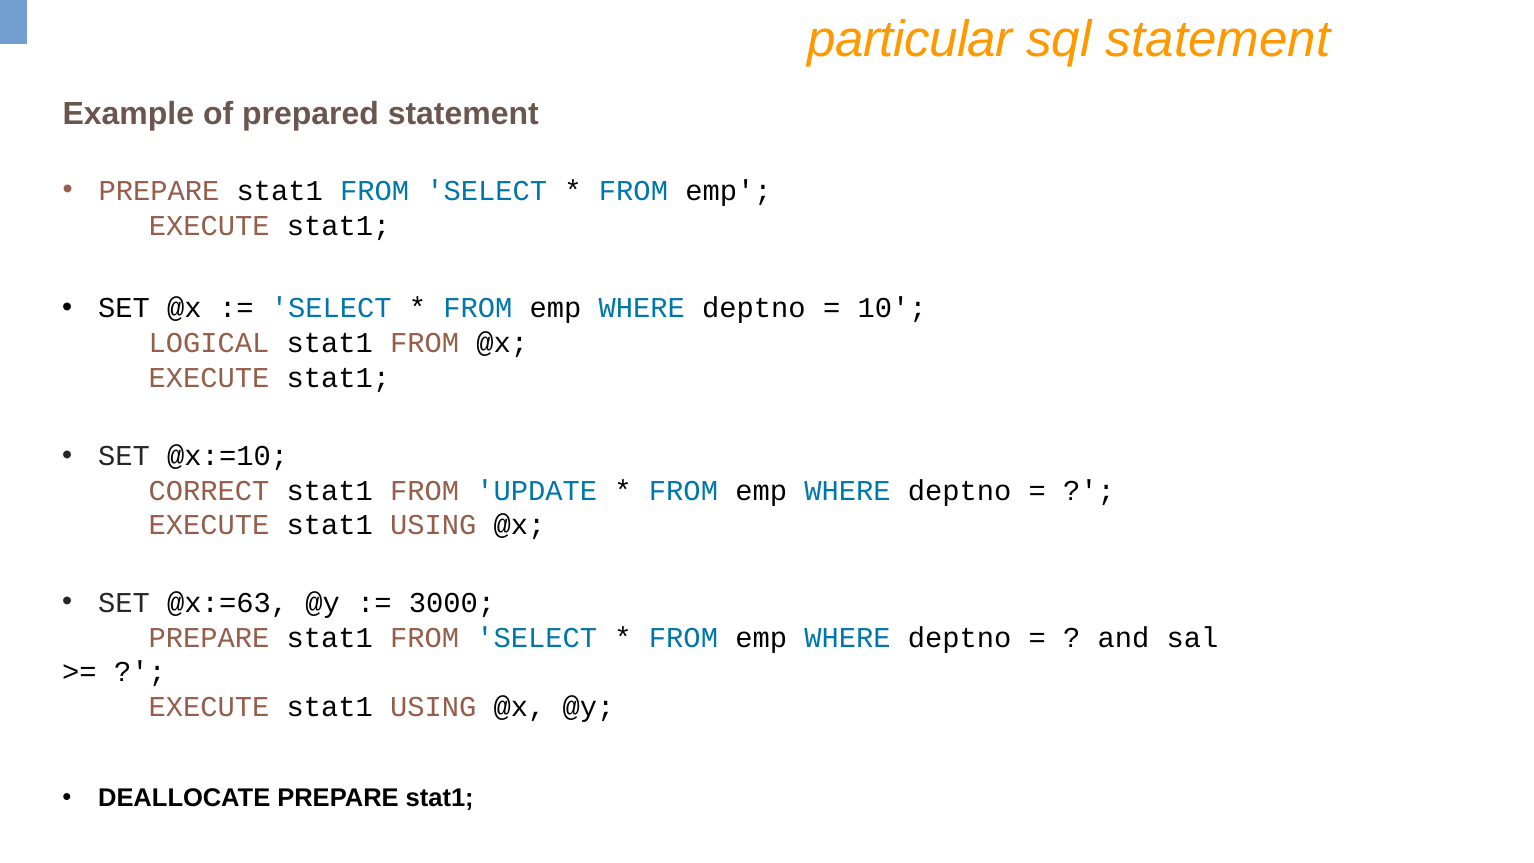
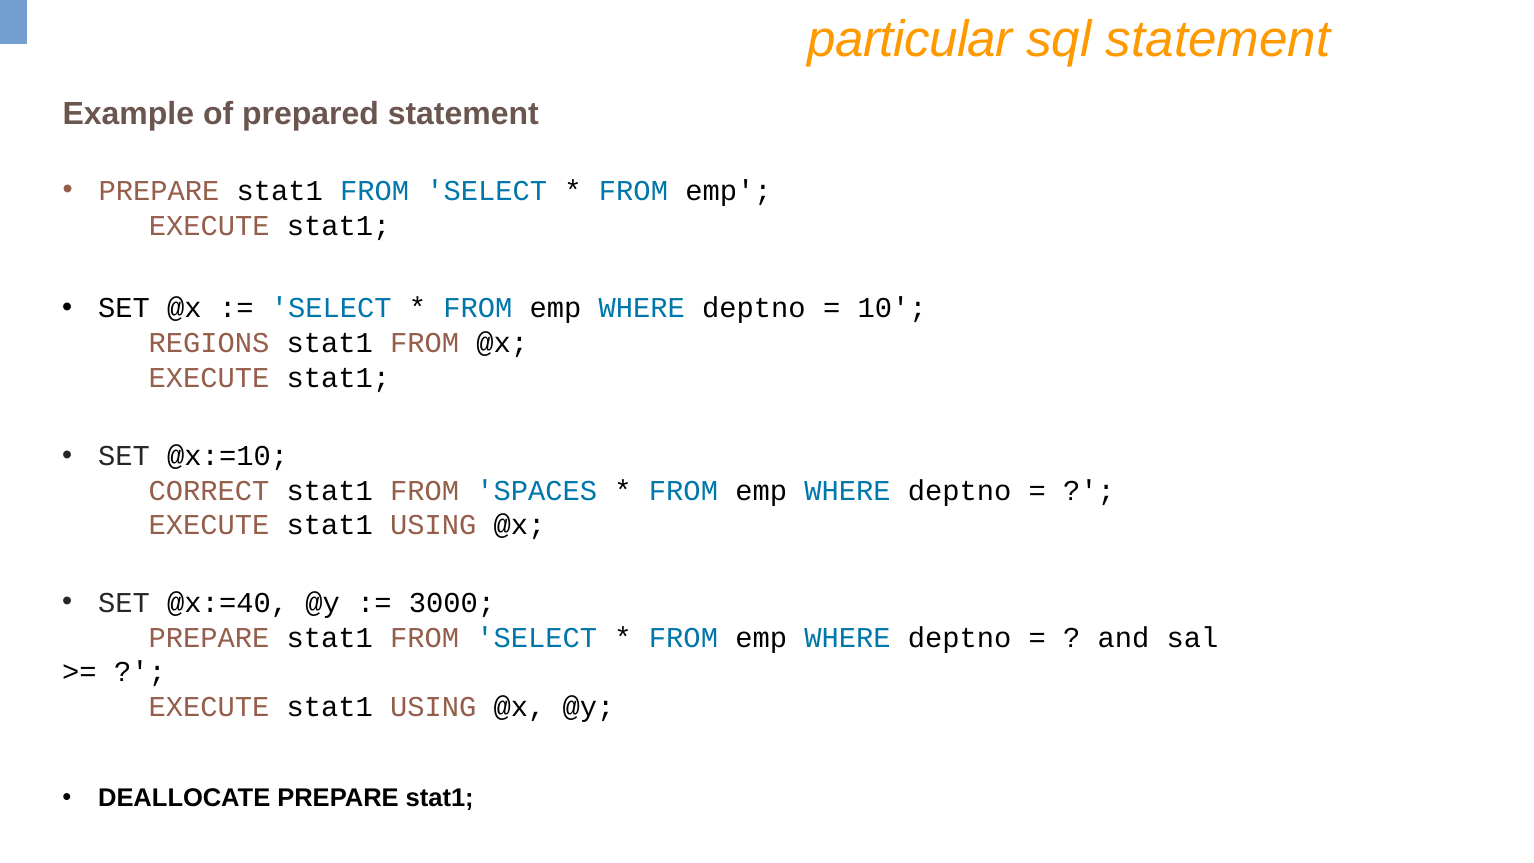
LOGICAL: LOGICAL -> REGIONS
UPDATE: UPDATE -> SPACES
@x:=63: @x:=63 -> @x:=40
